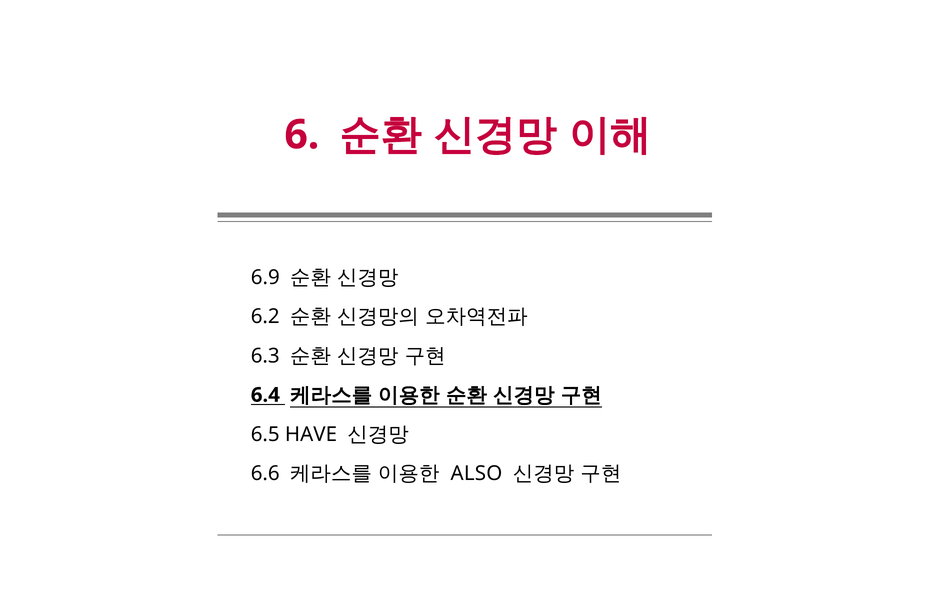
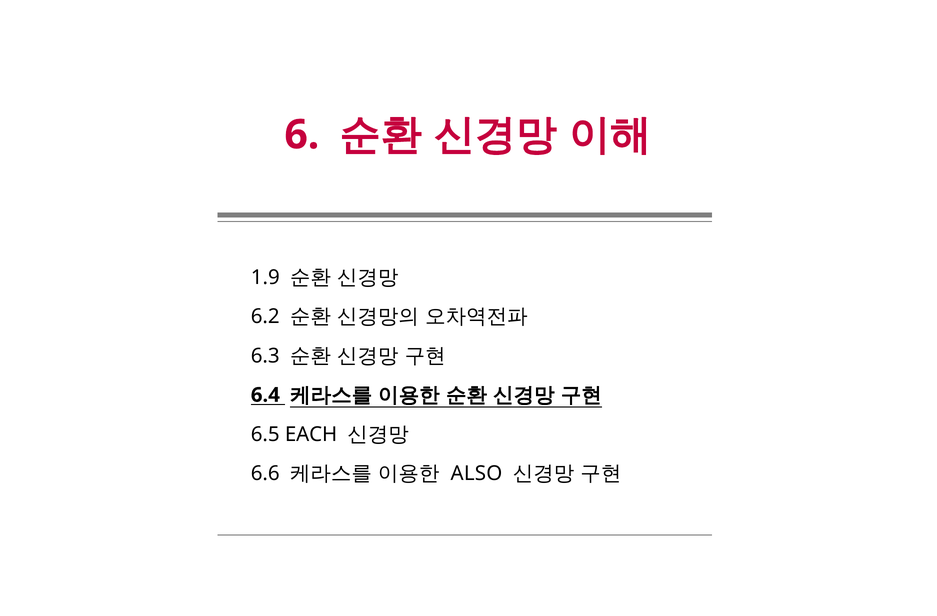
6.9: 6.9 -> 1.9
HAVE: HAVE -> EACH
